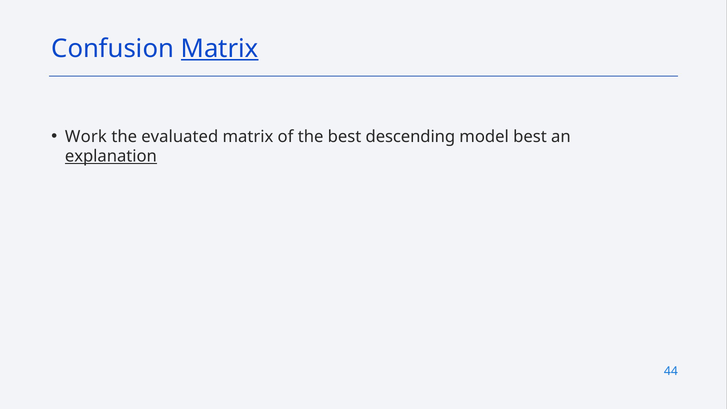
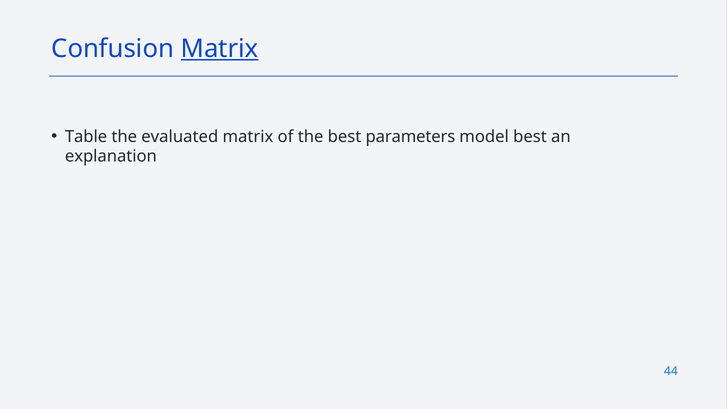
Work: Work -> Table
descending: descending -> parameters
explanation underline: present -> none
